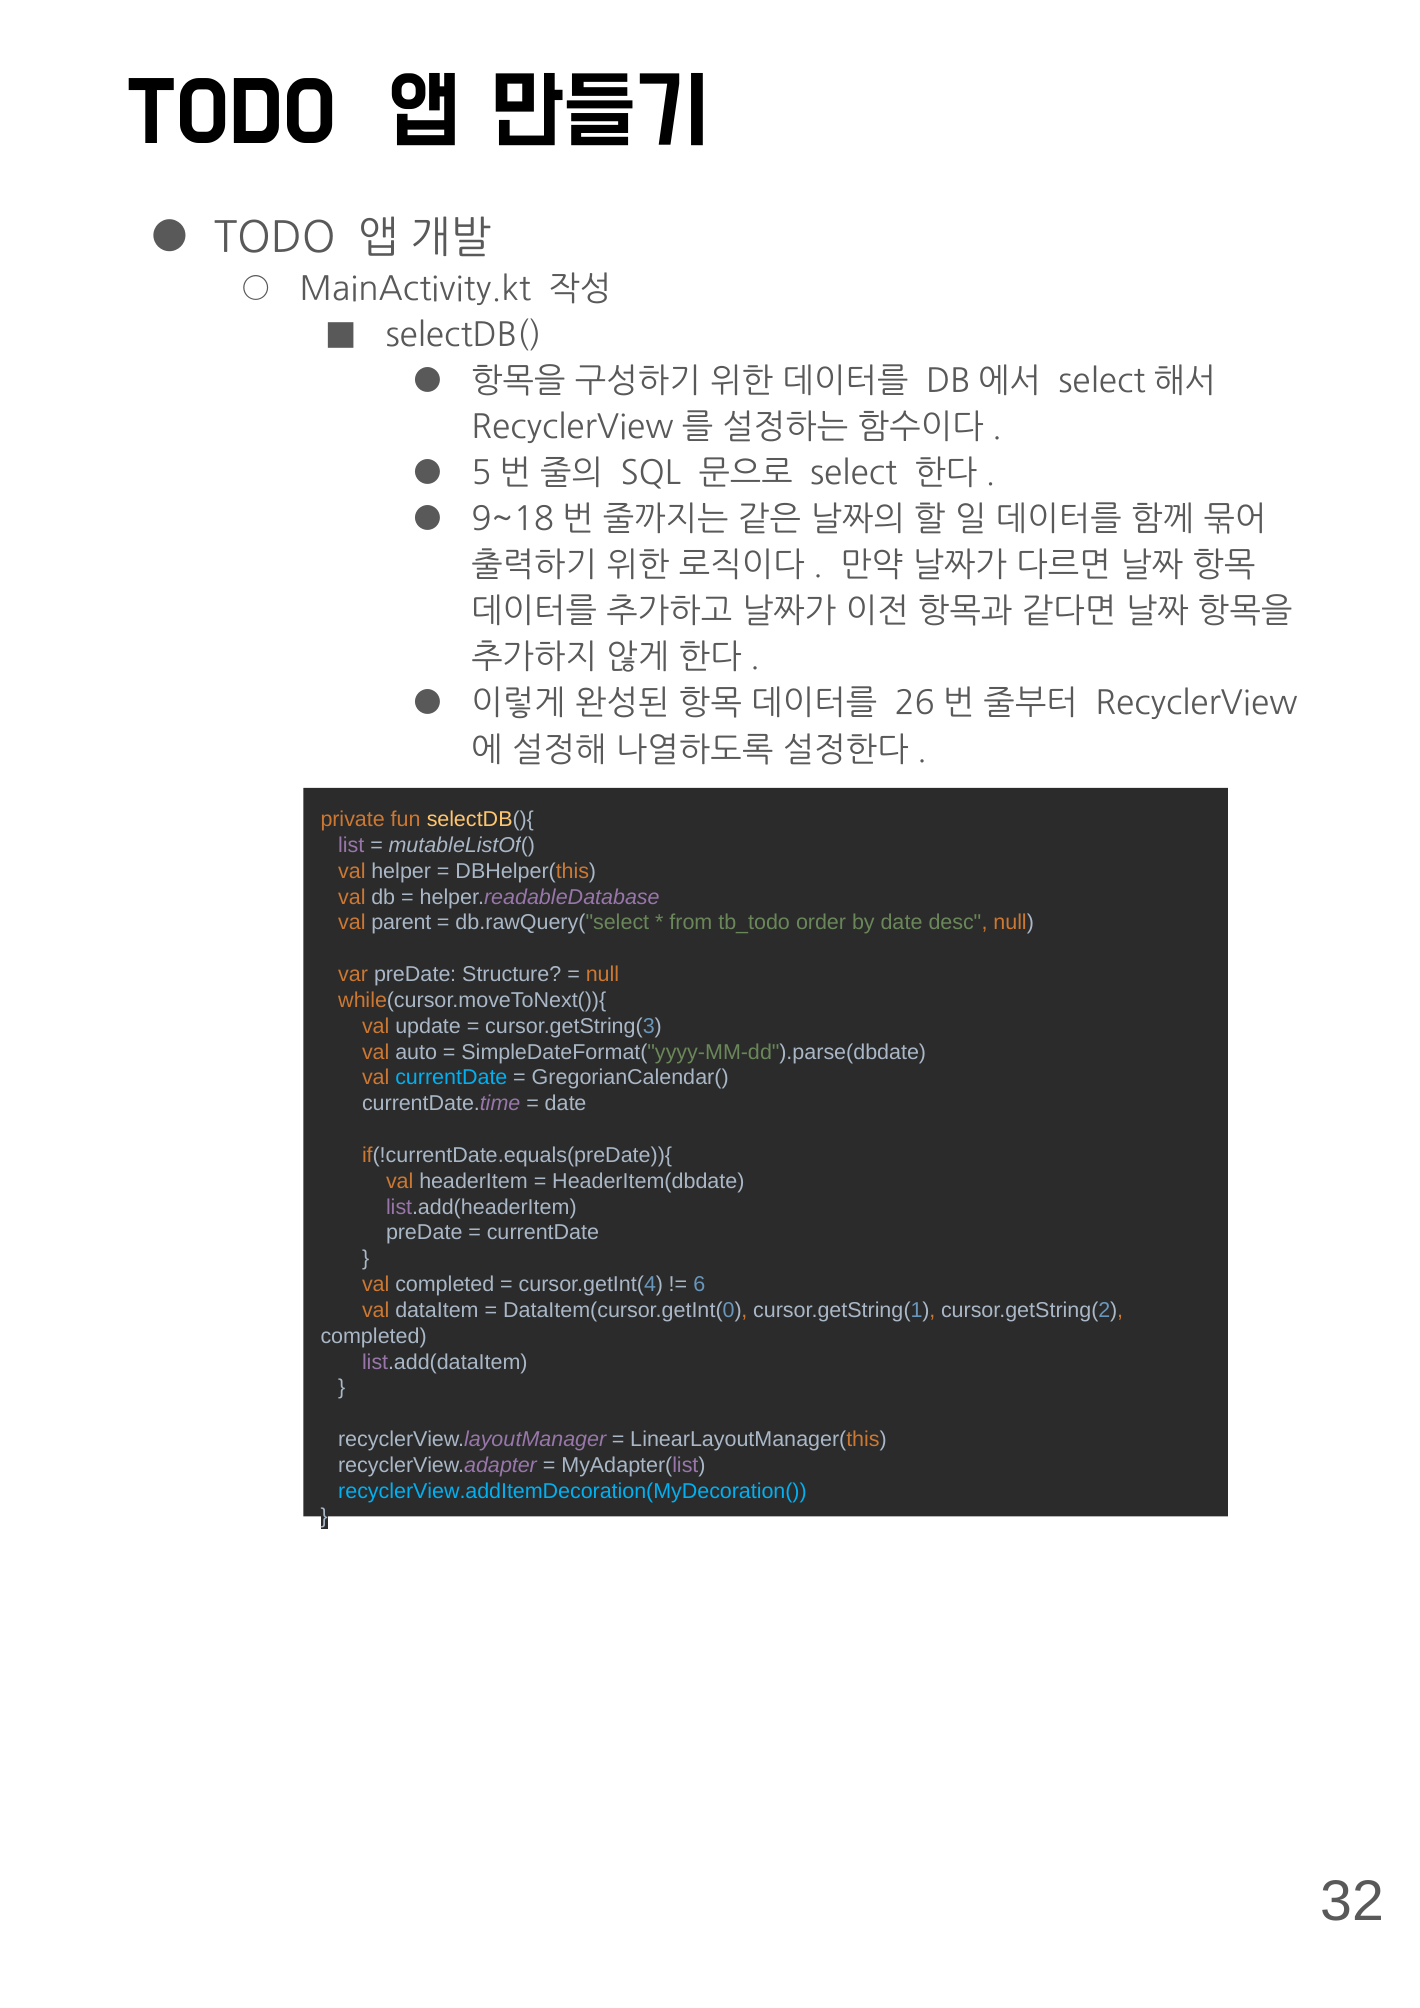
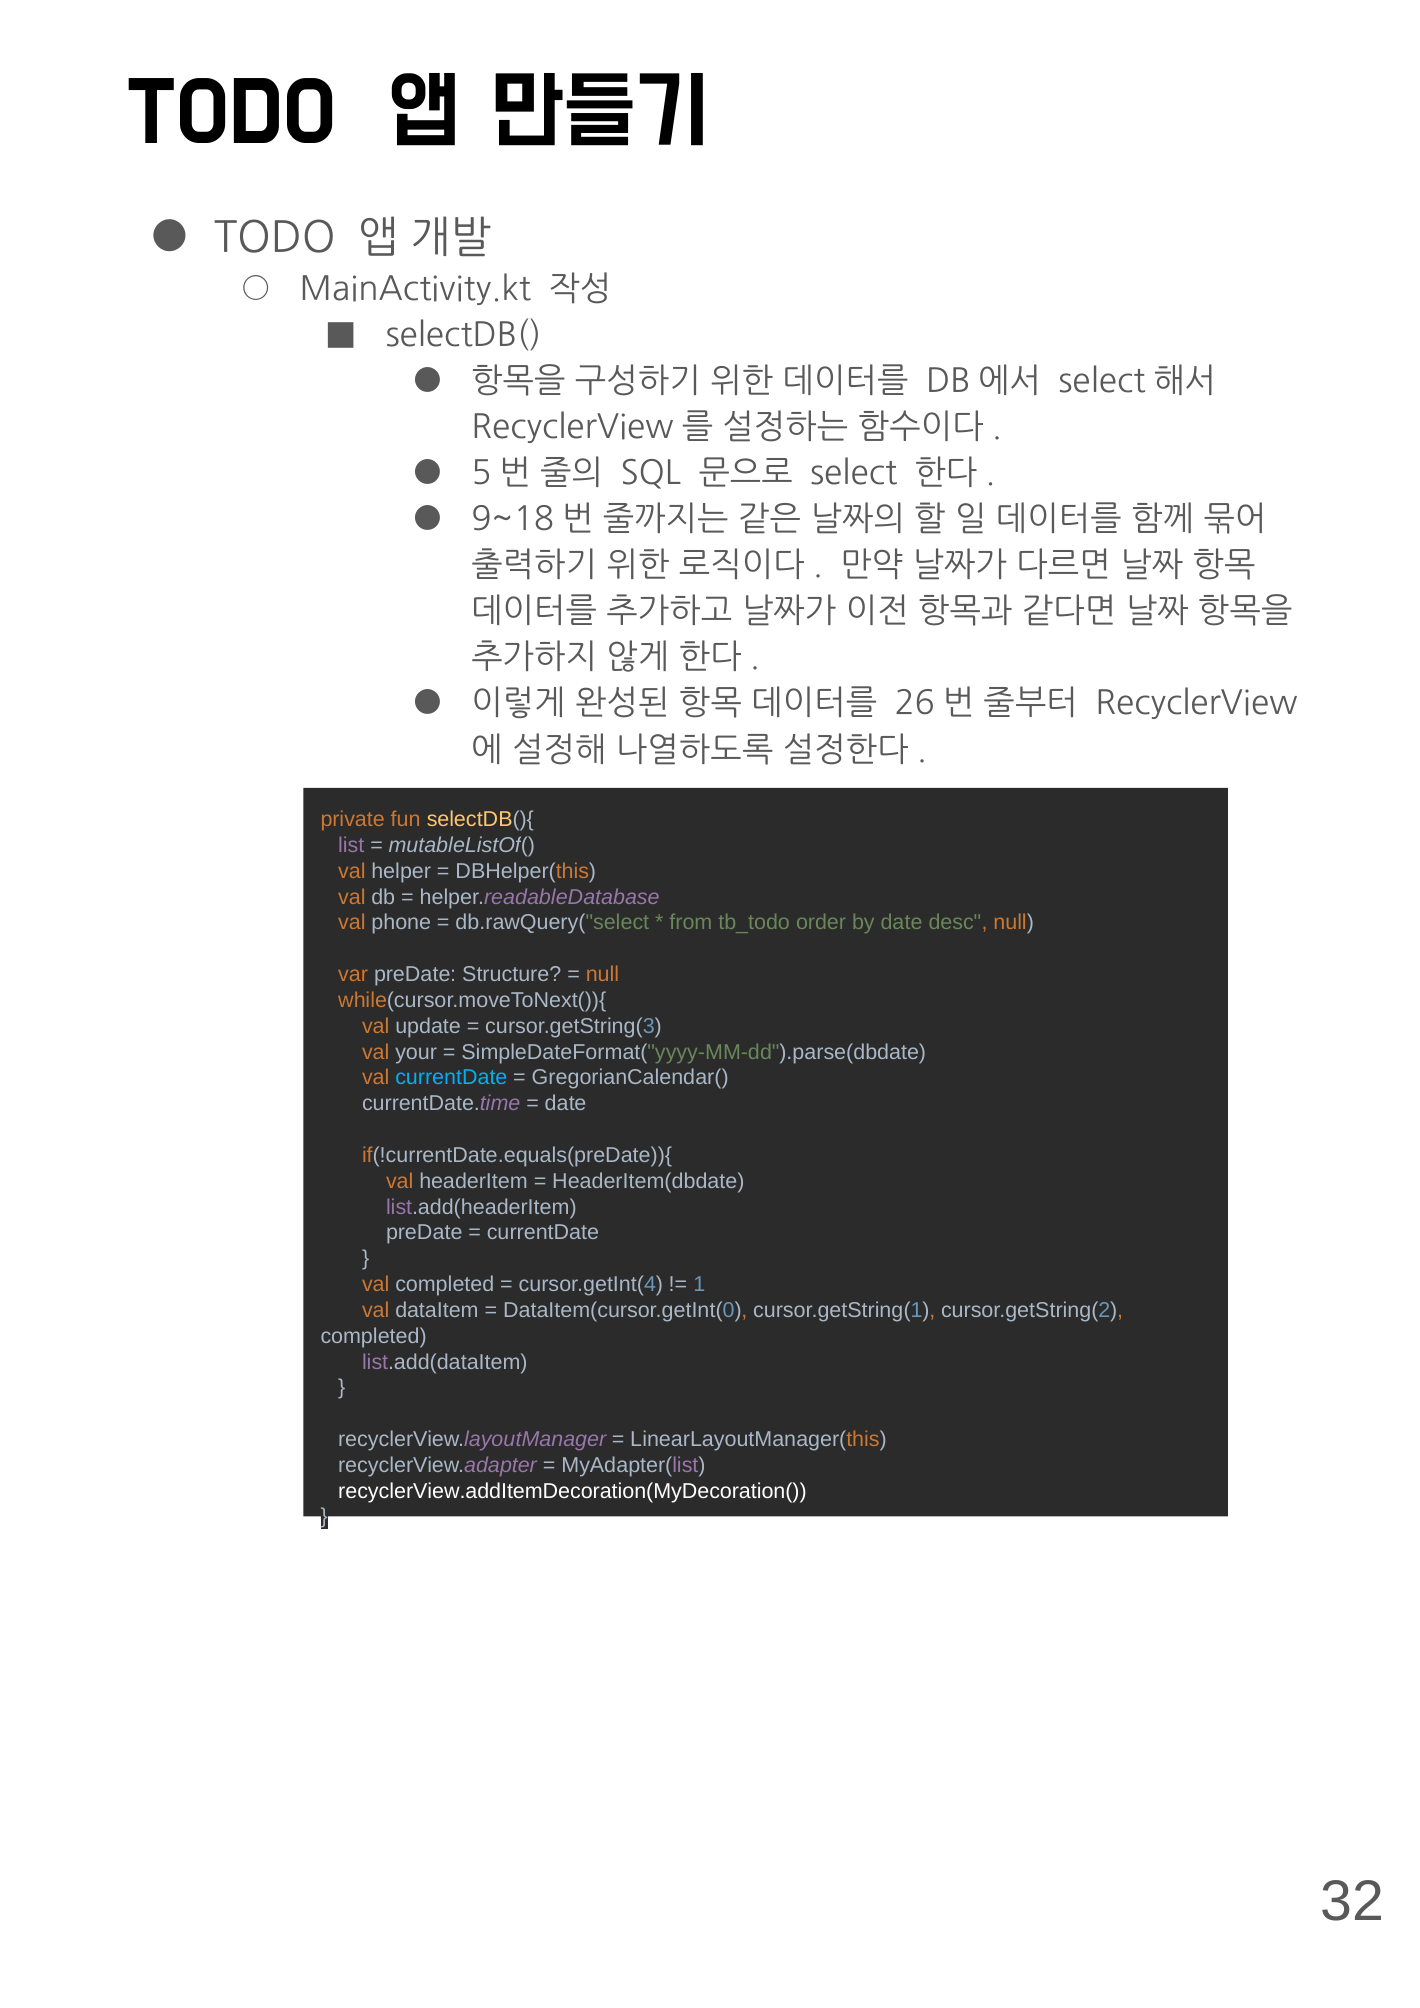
parent: parent -> phone
auto: auto -> your
6: 6 -> 1
recyclerView.addItemDecoration(MyDecoration( colour: light blue -> white
